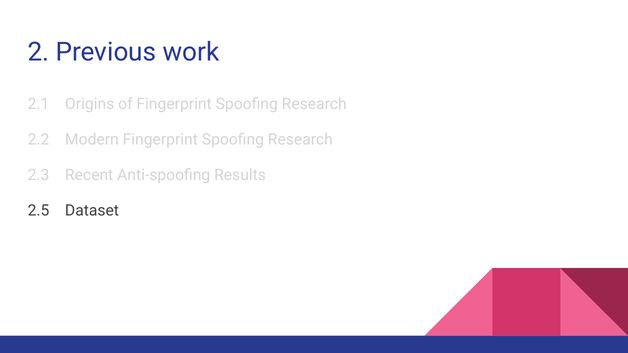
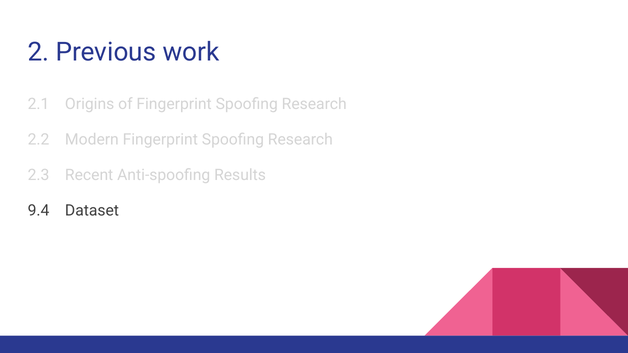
2.5: 2.5 -> 9.4
